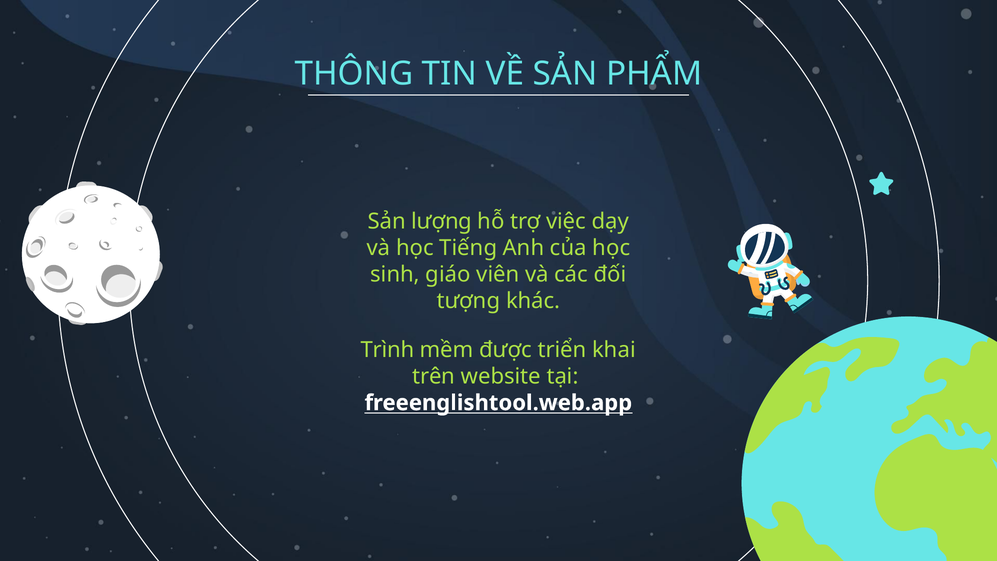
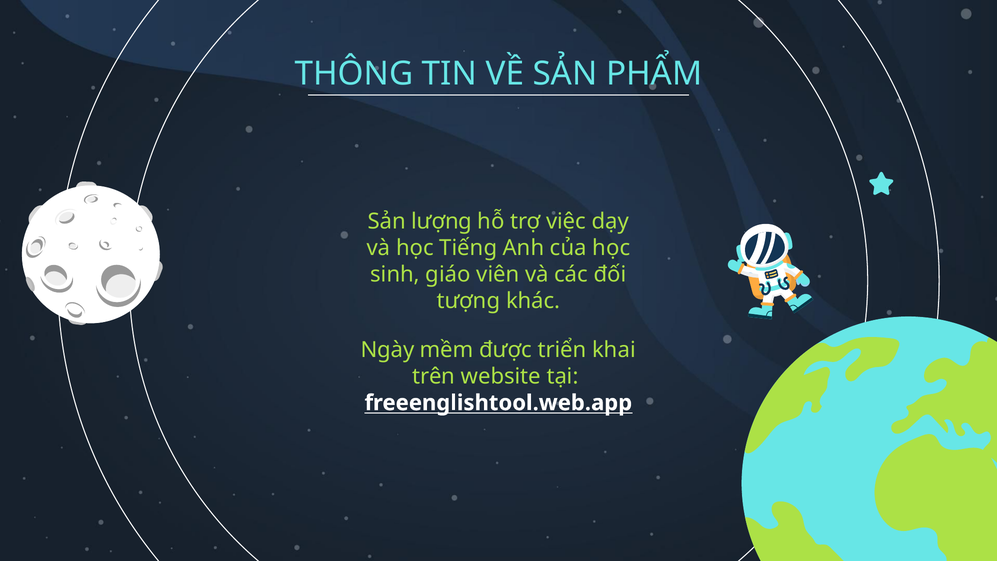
Trình: Trình -> Ngày
